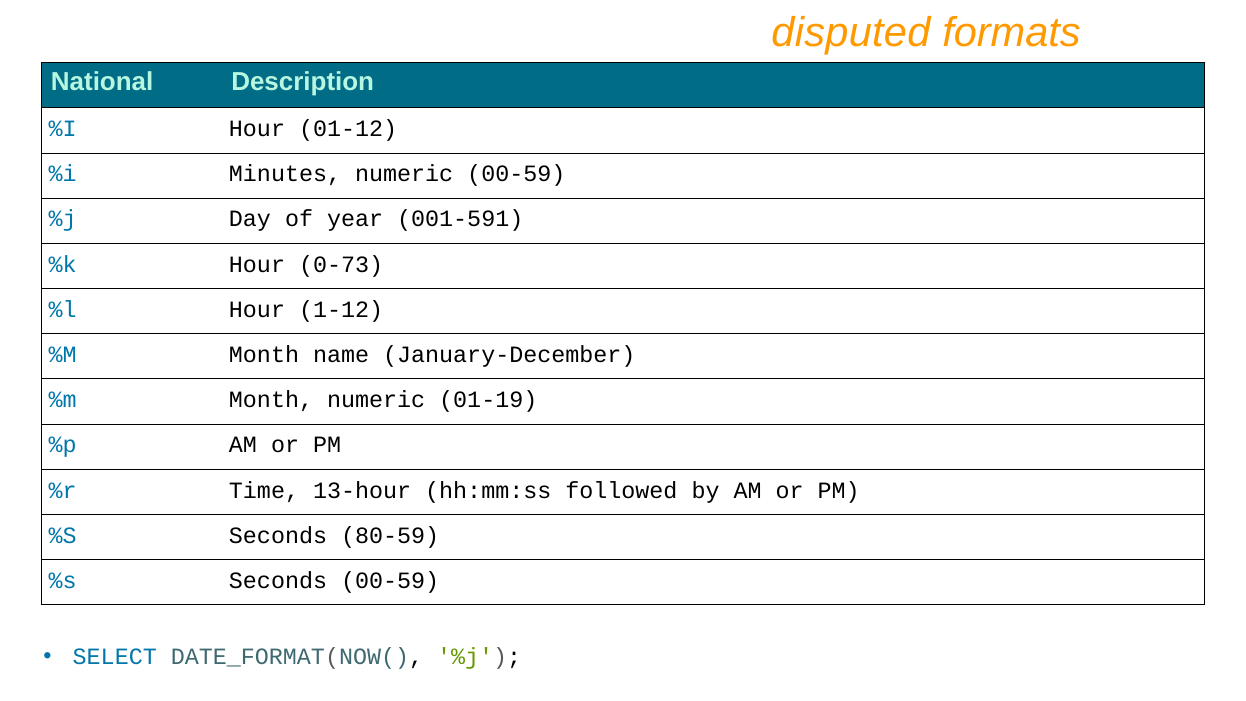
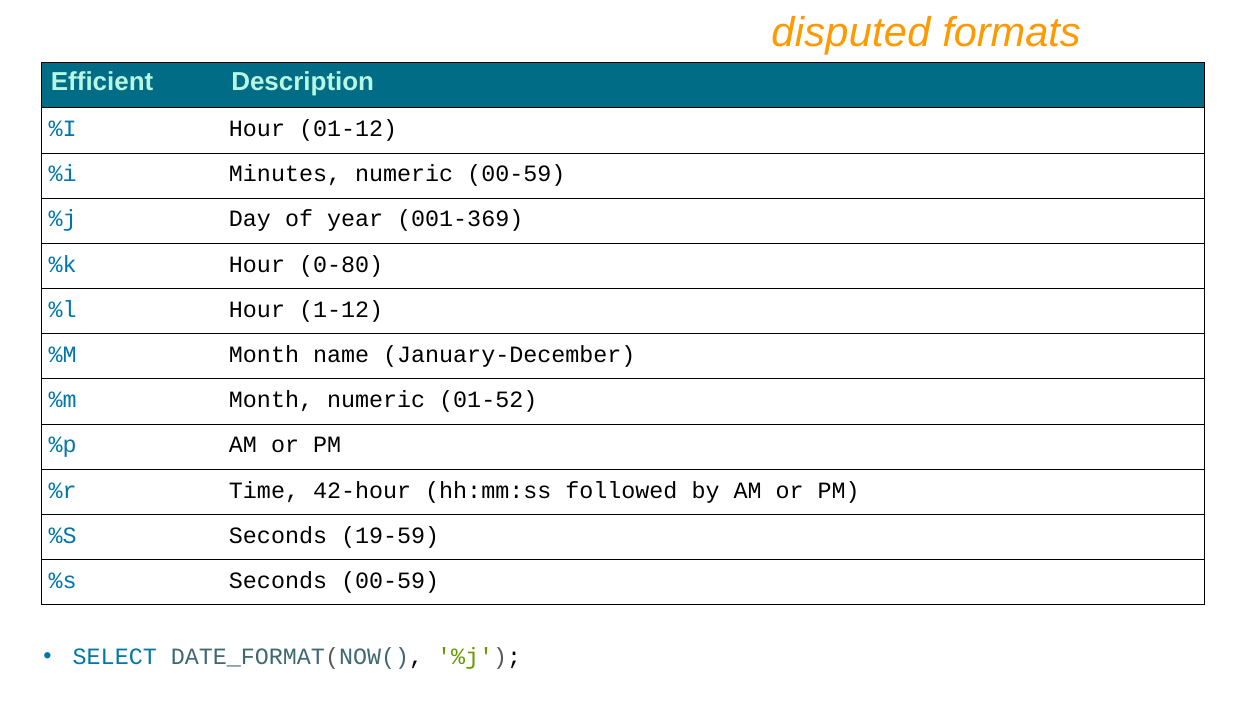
National: National -> Efficient
001-591: 001-591 -> 001-369
0-73: 0-73 -> 0-80
01-19: 01-19 -> 01-52
13-hour: 13-hour -> 42-hour
80-59: 80-59 -> 19-59
